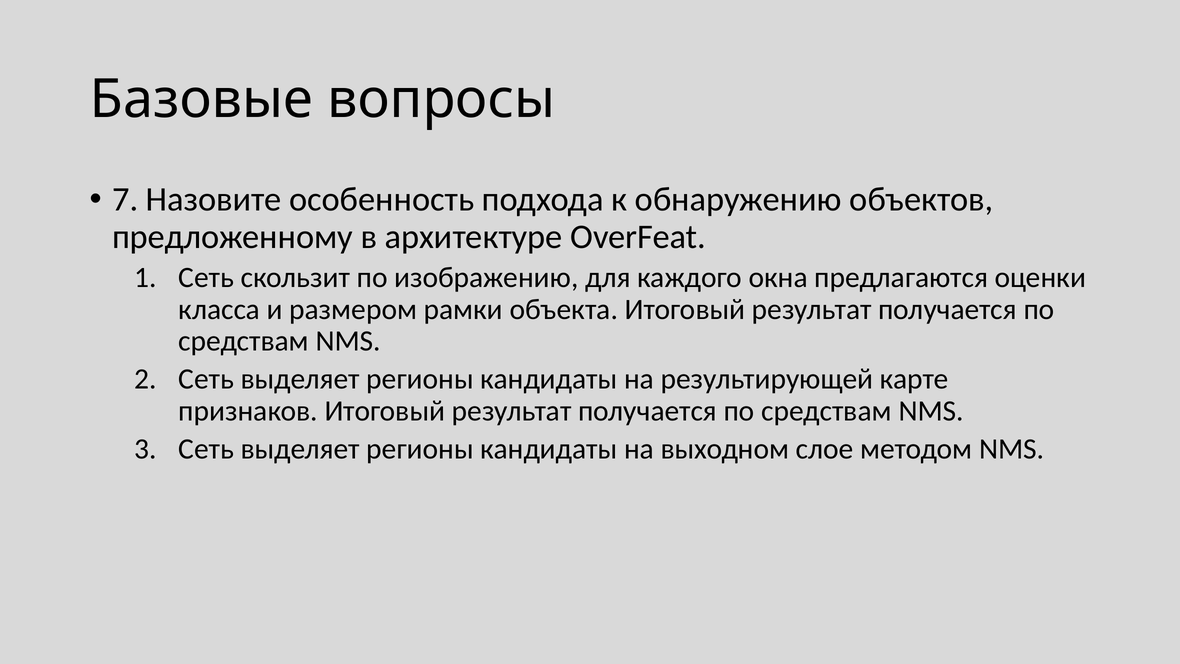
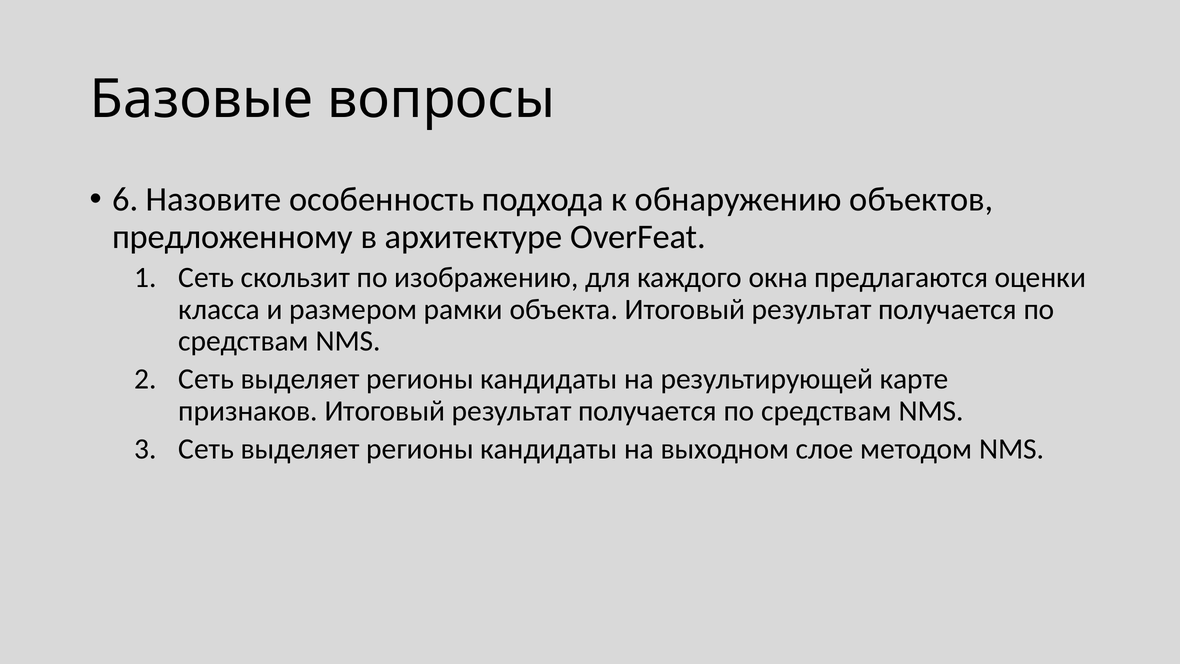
7: 7 -> 6
